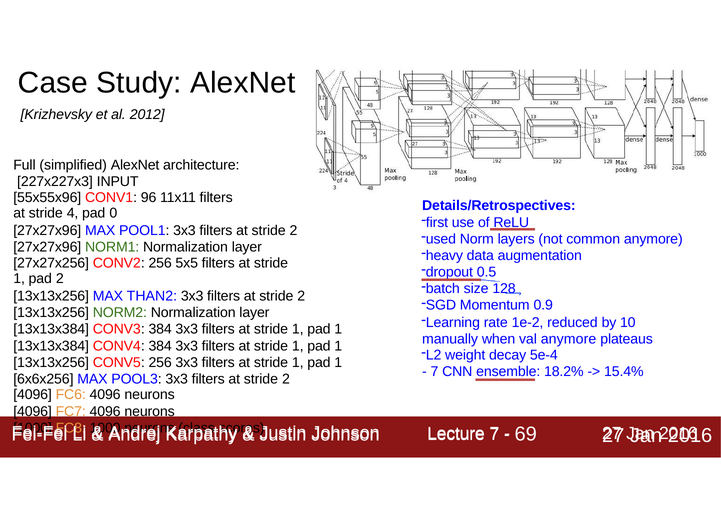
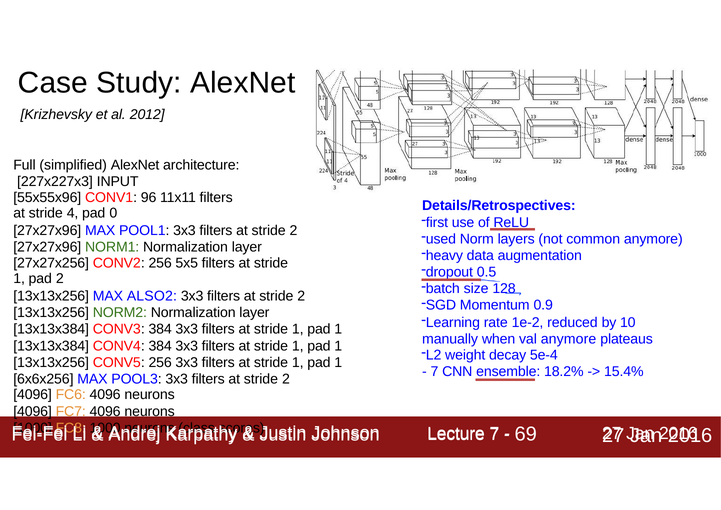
THAN2: THAN2 -> ALSO2
